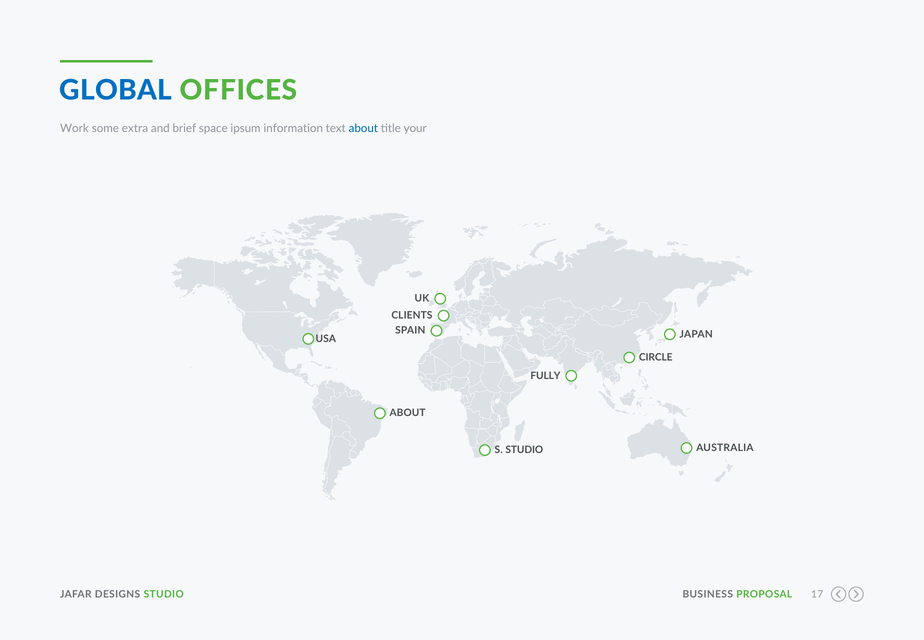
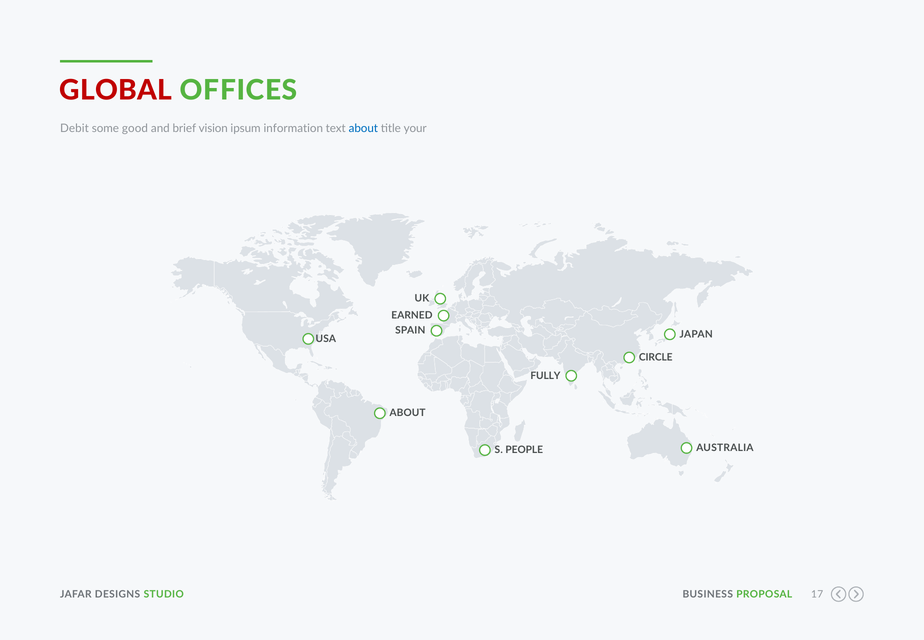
GLOBAL colour: blue -> red
Work: Work -> Debit
extra: extra -> good
space: space -> vision
CLIENTS: CLIENTS -> EARNED
S STUDIO: STUDIO -> PEOPLE
